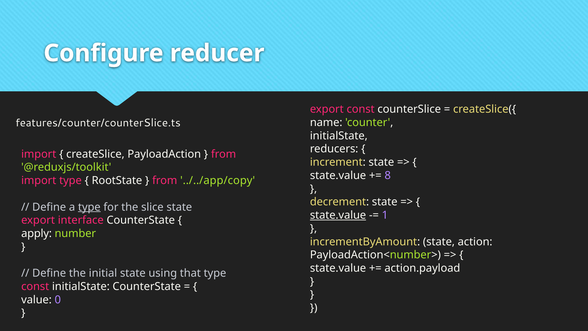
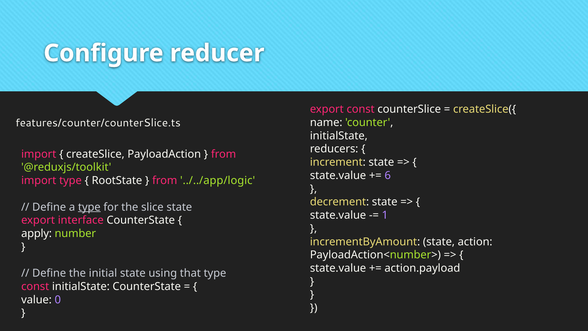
8: 8 -> 6
../../app/copy: ../../app/copy -> ../../app/logic
state.value at (338, 215) underline: present -> none
